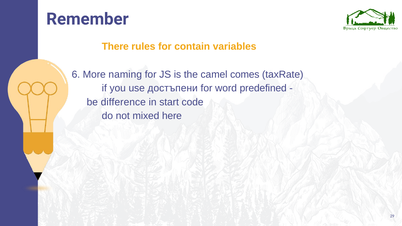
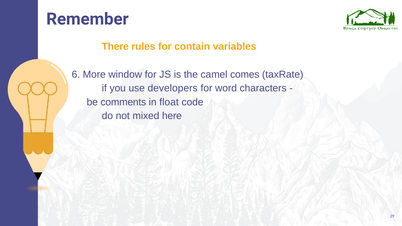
naming: naming -> window
достъпени: достъпени -> developers
predefined: predefined -> characters
difference: difference -> comments
start: start -> float
